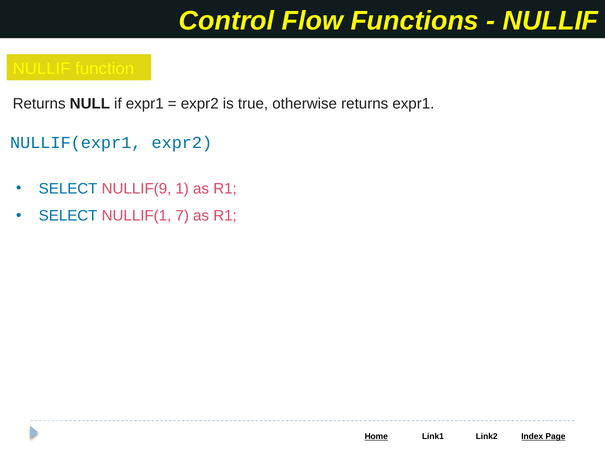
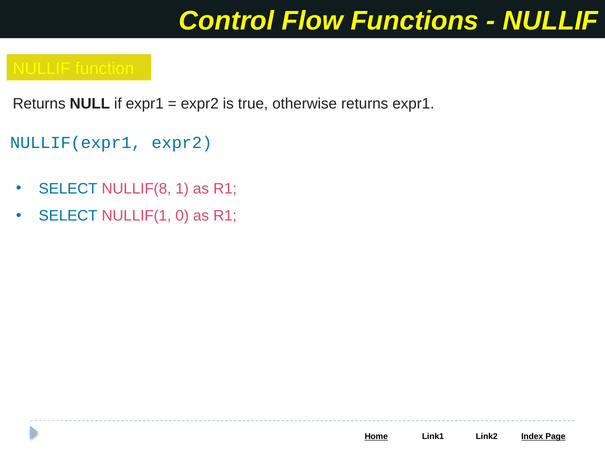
NULLIF(9: NULLIF(9 -> NULLIF(8
7: 7 -> 0
